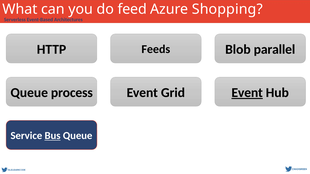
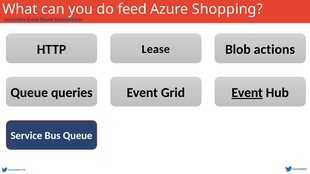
Feeds: Feeds -> Lease
parallel: parallel -> actions
process: process -> queries
Bus underline: present -> none
